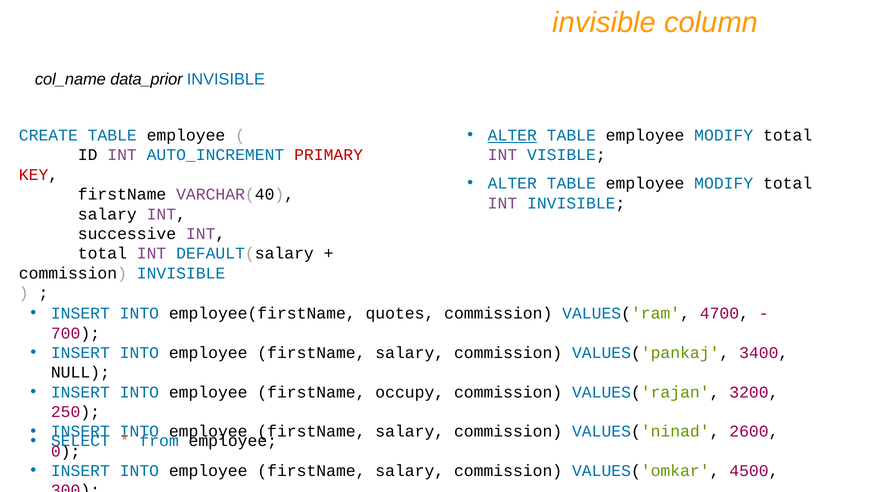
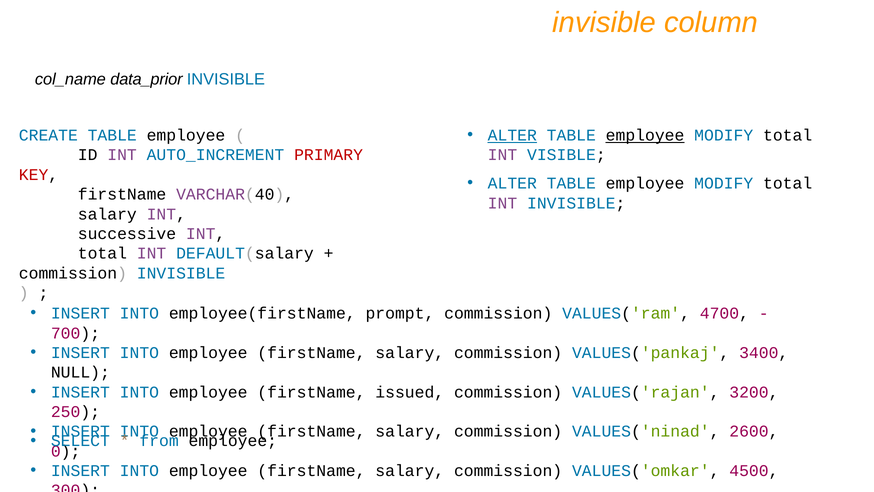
employee at (645, 135) underline: none -> present
quotes: quotes -> prompt
occupy: occupy -> issued
